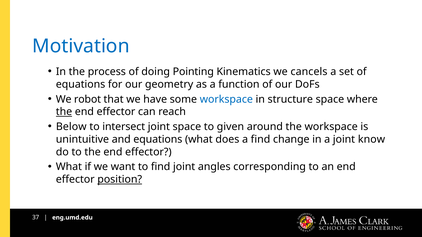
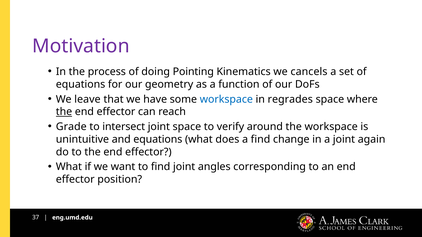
Motivation colour: blue -> purple
robot: robot -> leave
structure: structure -> regrades
Below: Below -> Grade
given: given -> verify
know: know -> again
position underline: present -> none
